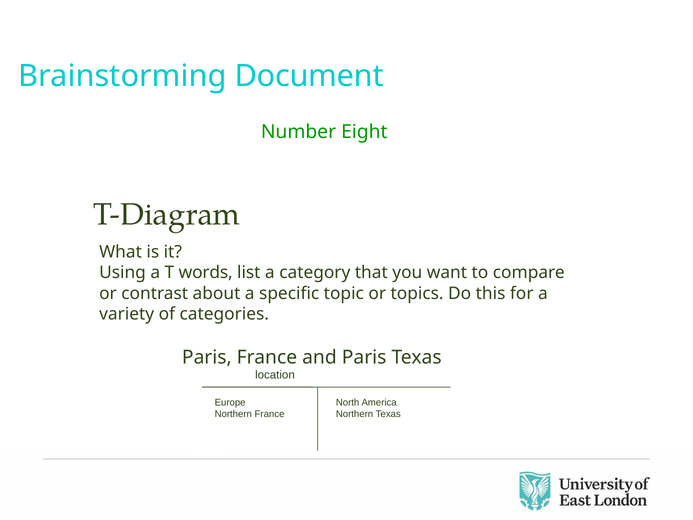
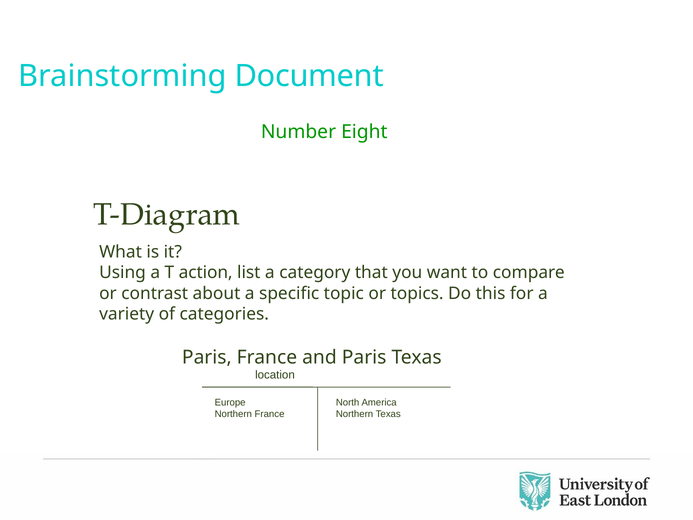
words: words -> action
